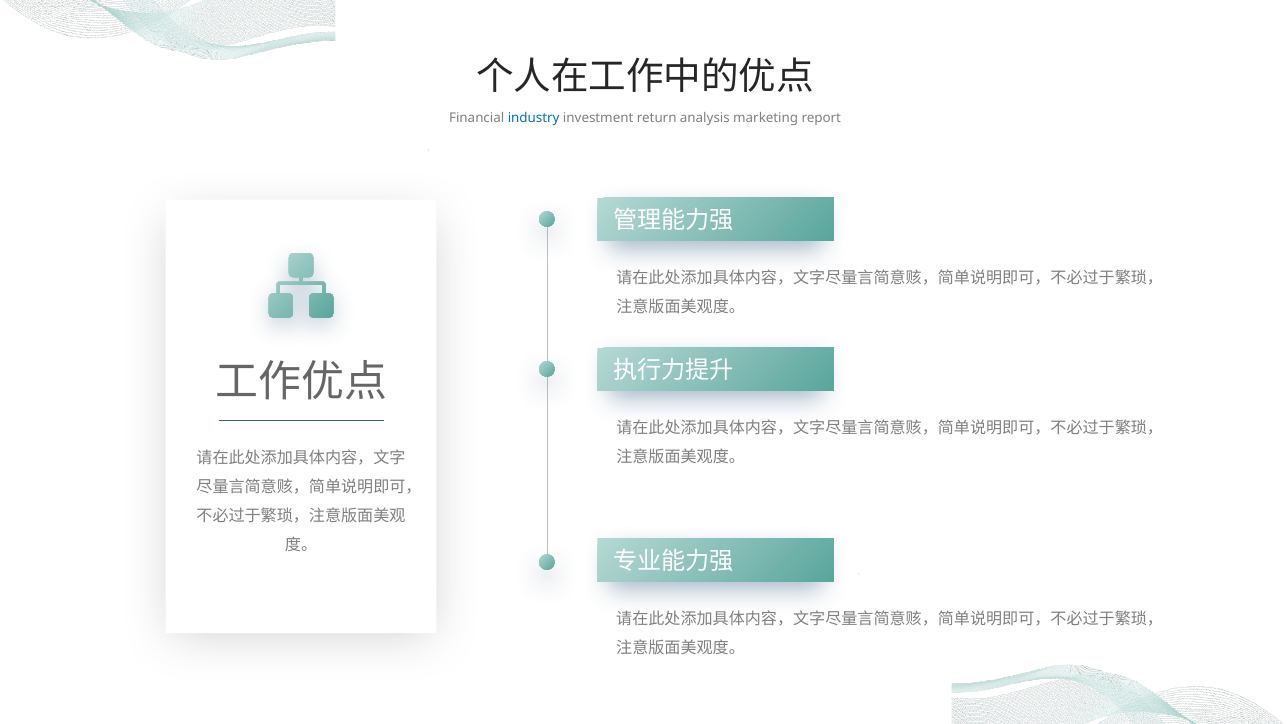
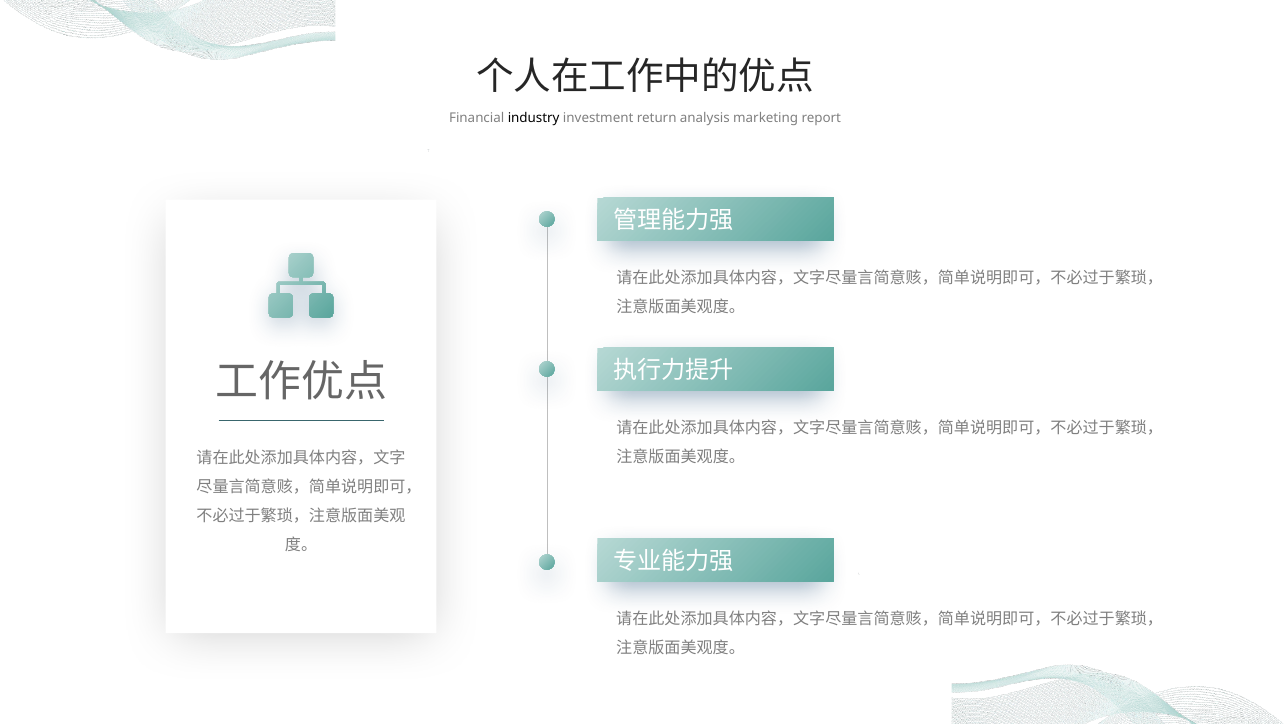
industry colour: blue -> black
